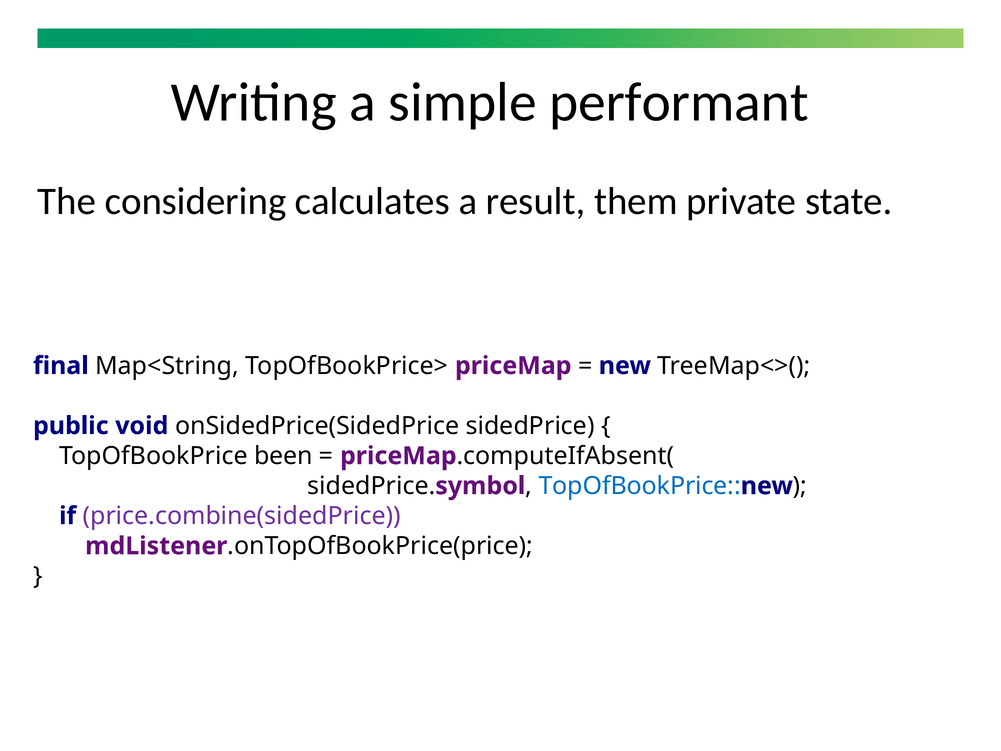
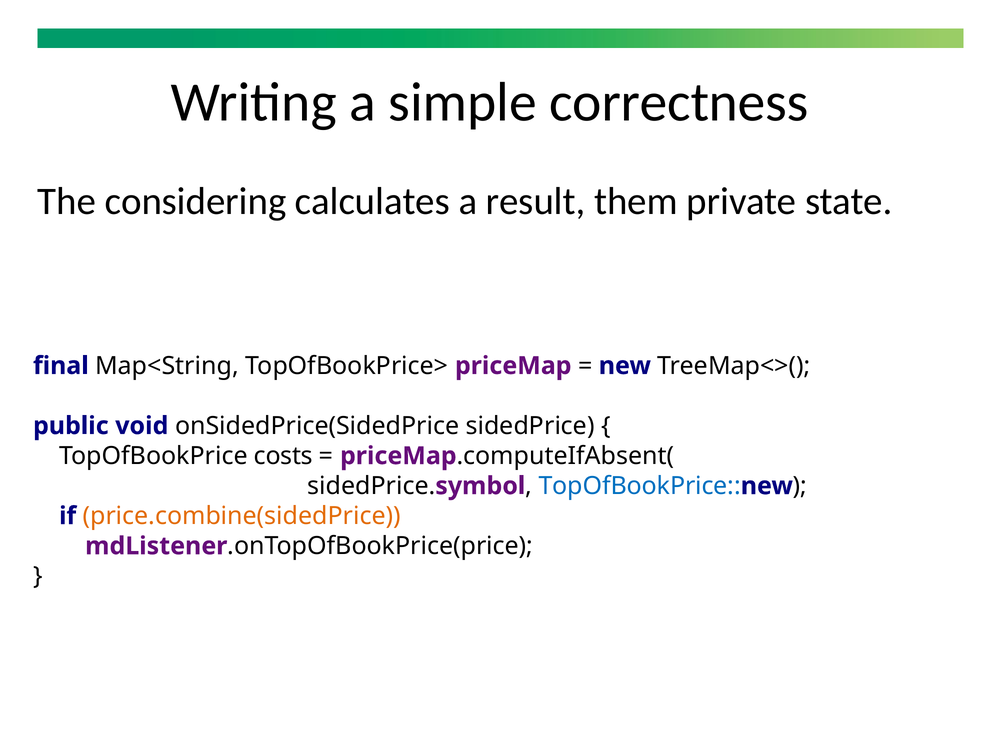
performant: performant -> correctness
been: been -> costs
price.combine(sidedPrice colour: purple -> orange
